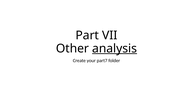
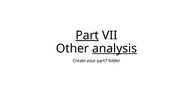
Part underline: none -> present
